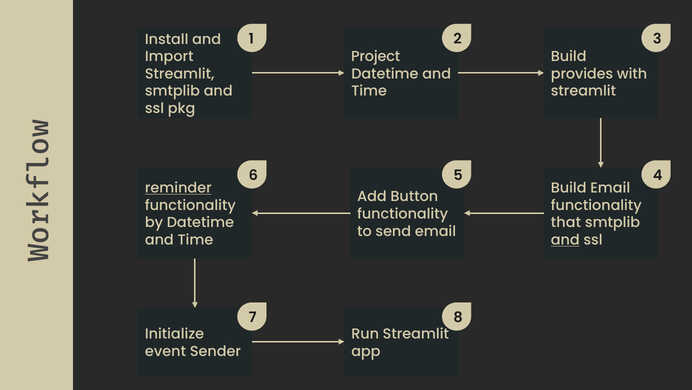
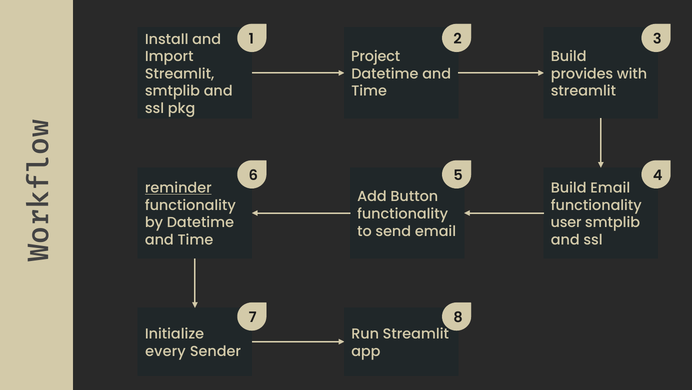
that: that -> user
and at (565, 240) underline: present -> none
event: event -> every
